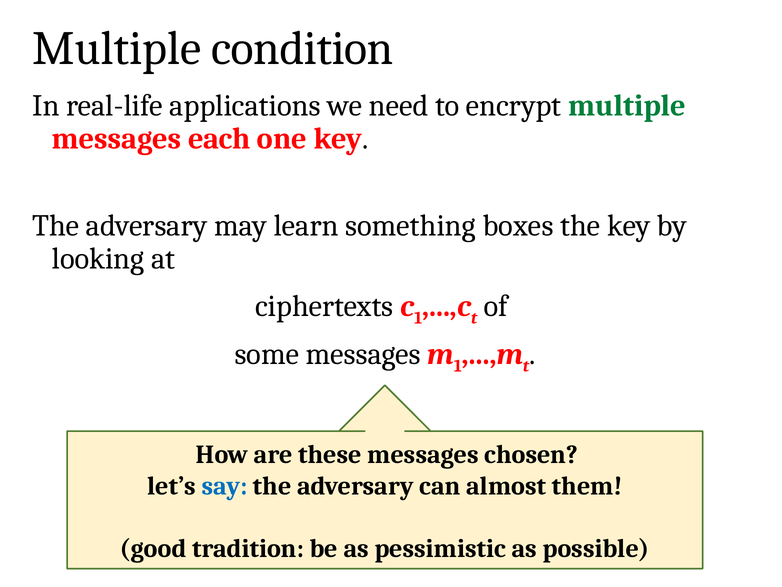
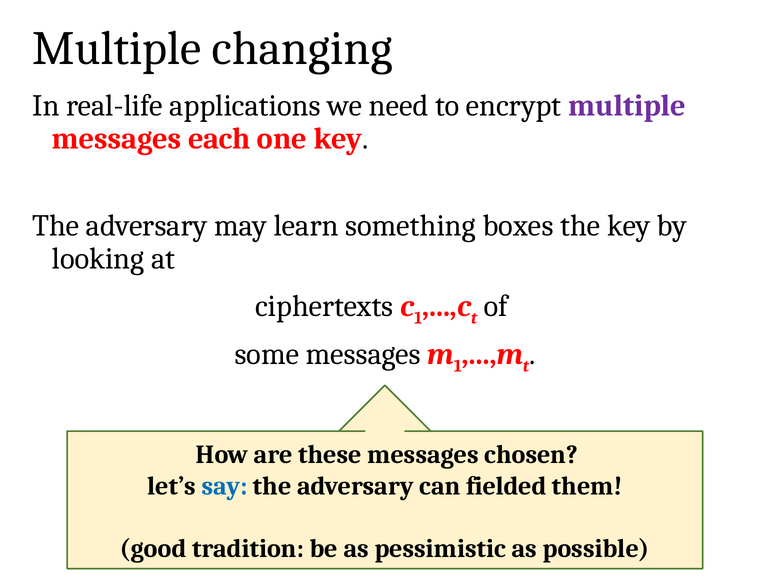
condition: condition -> changing
multiple at (627, 106) colour: green -> purple
almost: almost -> fielded
